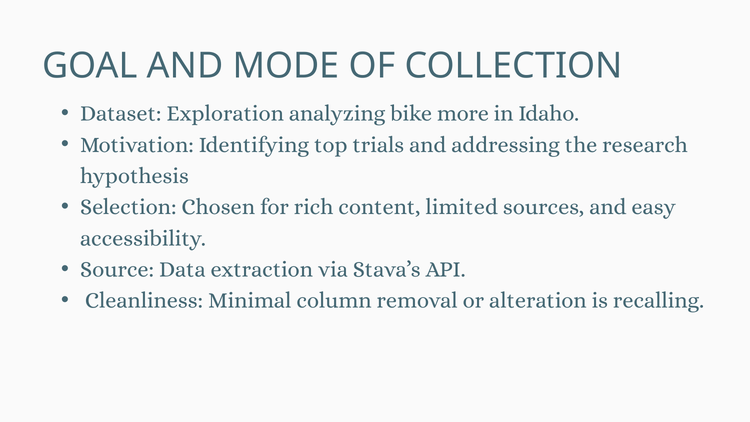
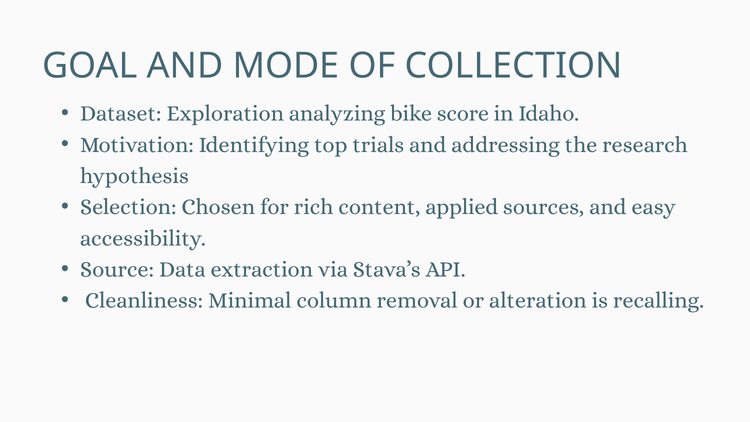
more: more -> score
limited: limited -> applied
